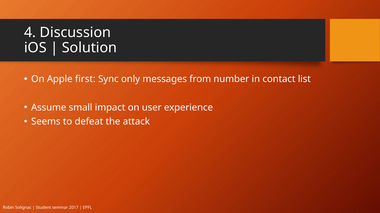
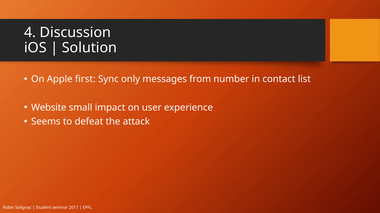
Assume: Assume -> Website
